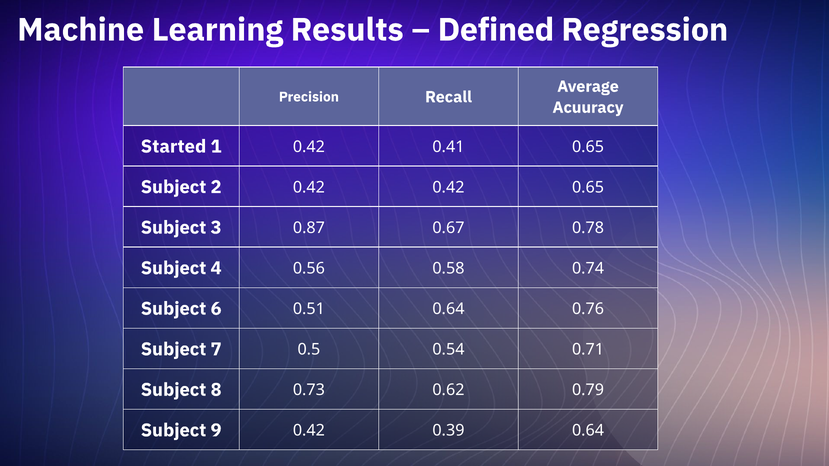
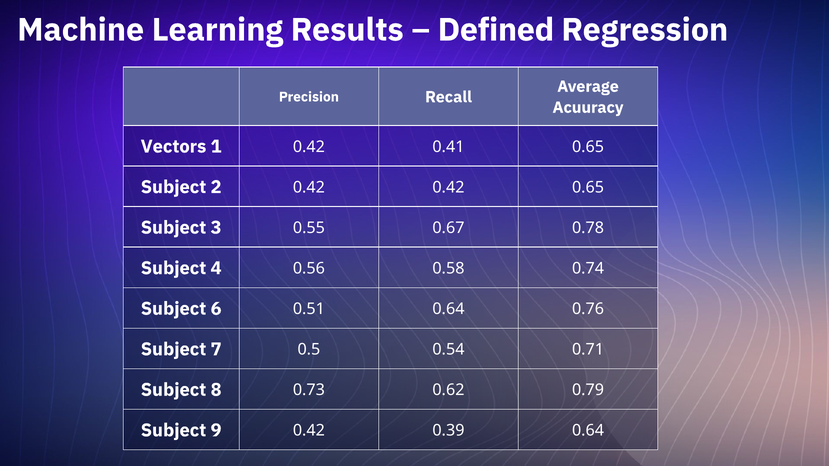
Started: Started -> Vectors
0.87: 0.87 -> 0.55
